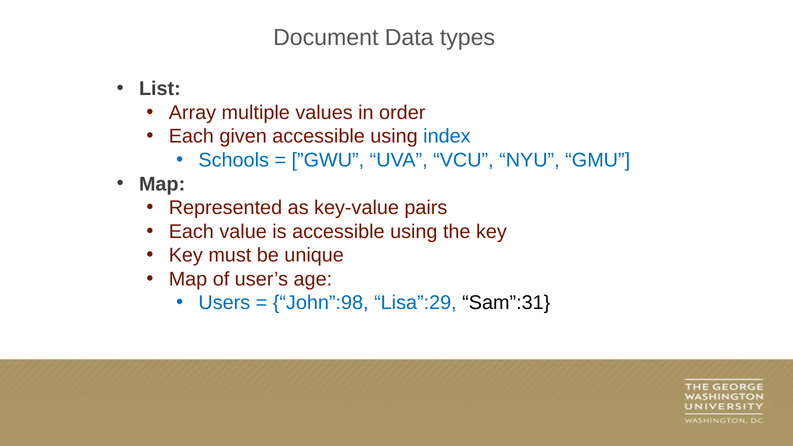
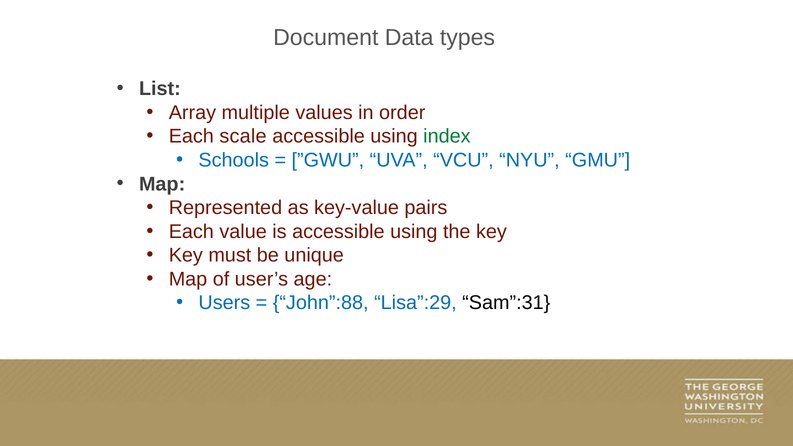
given: given -> scale
index colour: blue -> green
John”:98: John”:98 -> John”:88
